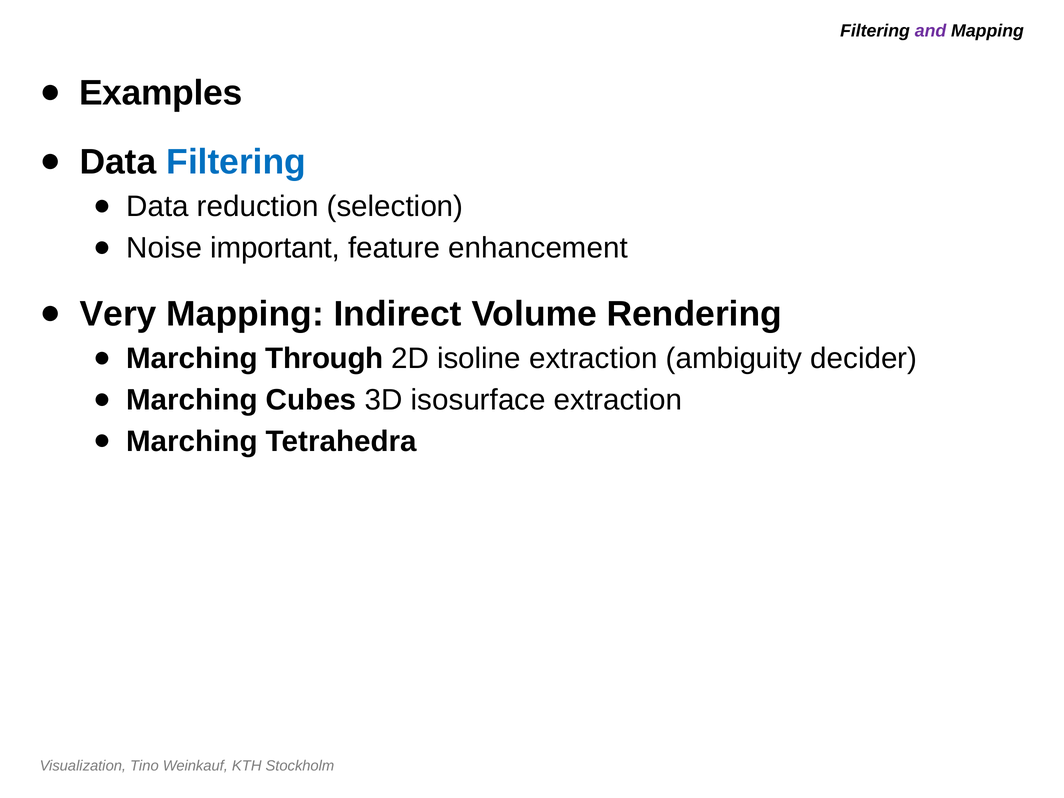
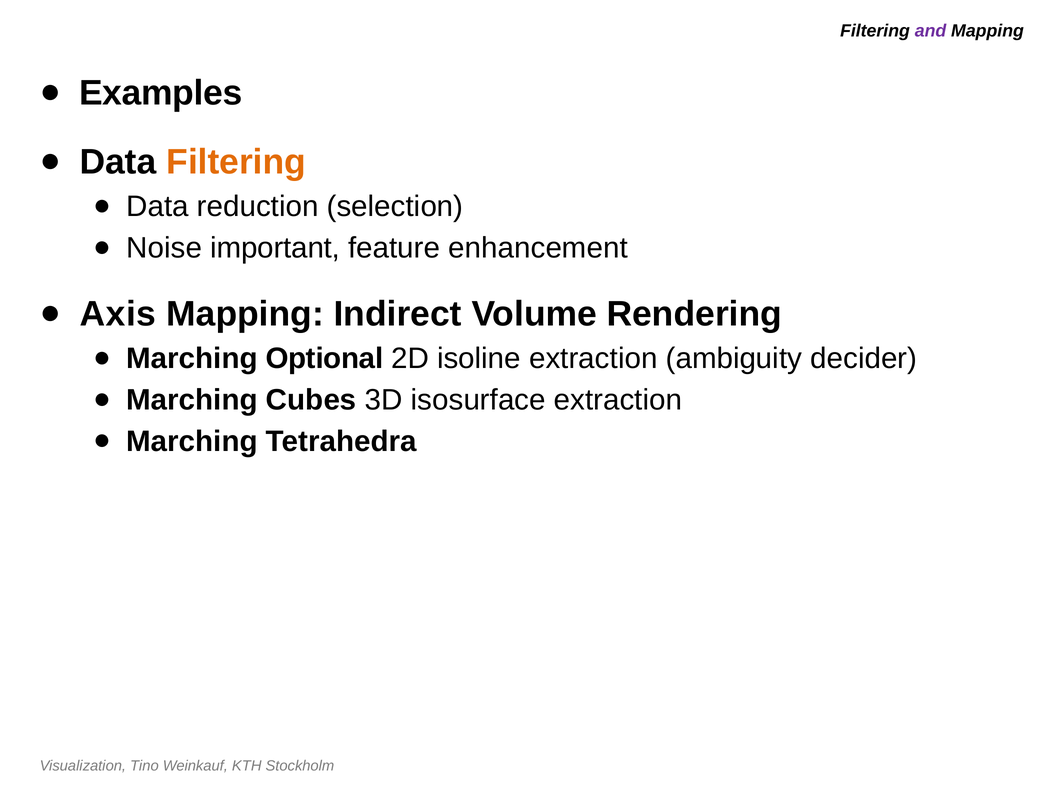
Filtering at (236, 162) colour: blue -> orange
Very: Very -> Axis
Through: Through -> Optional
